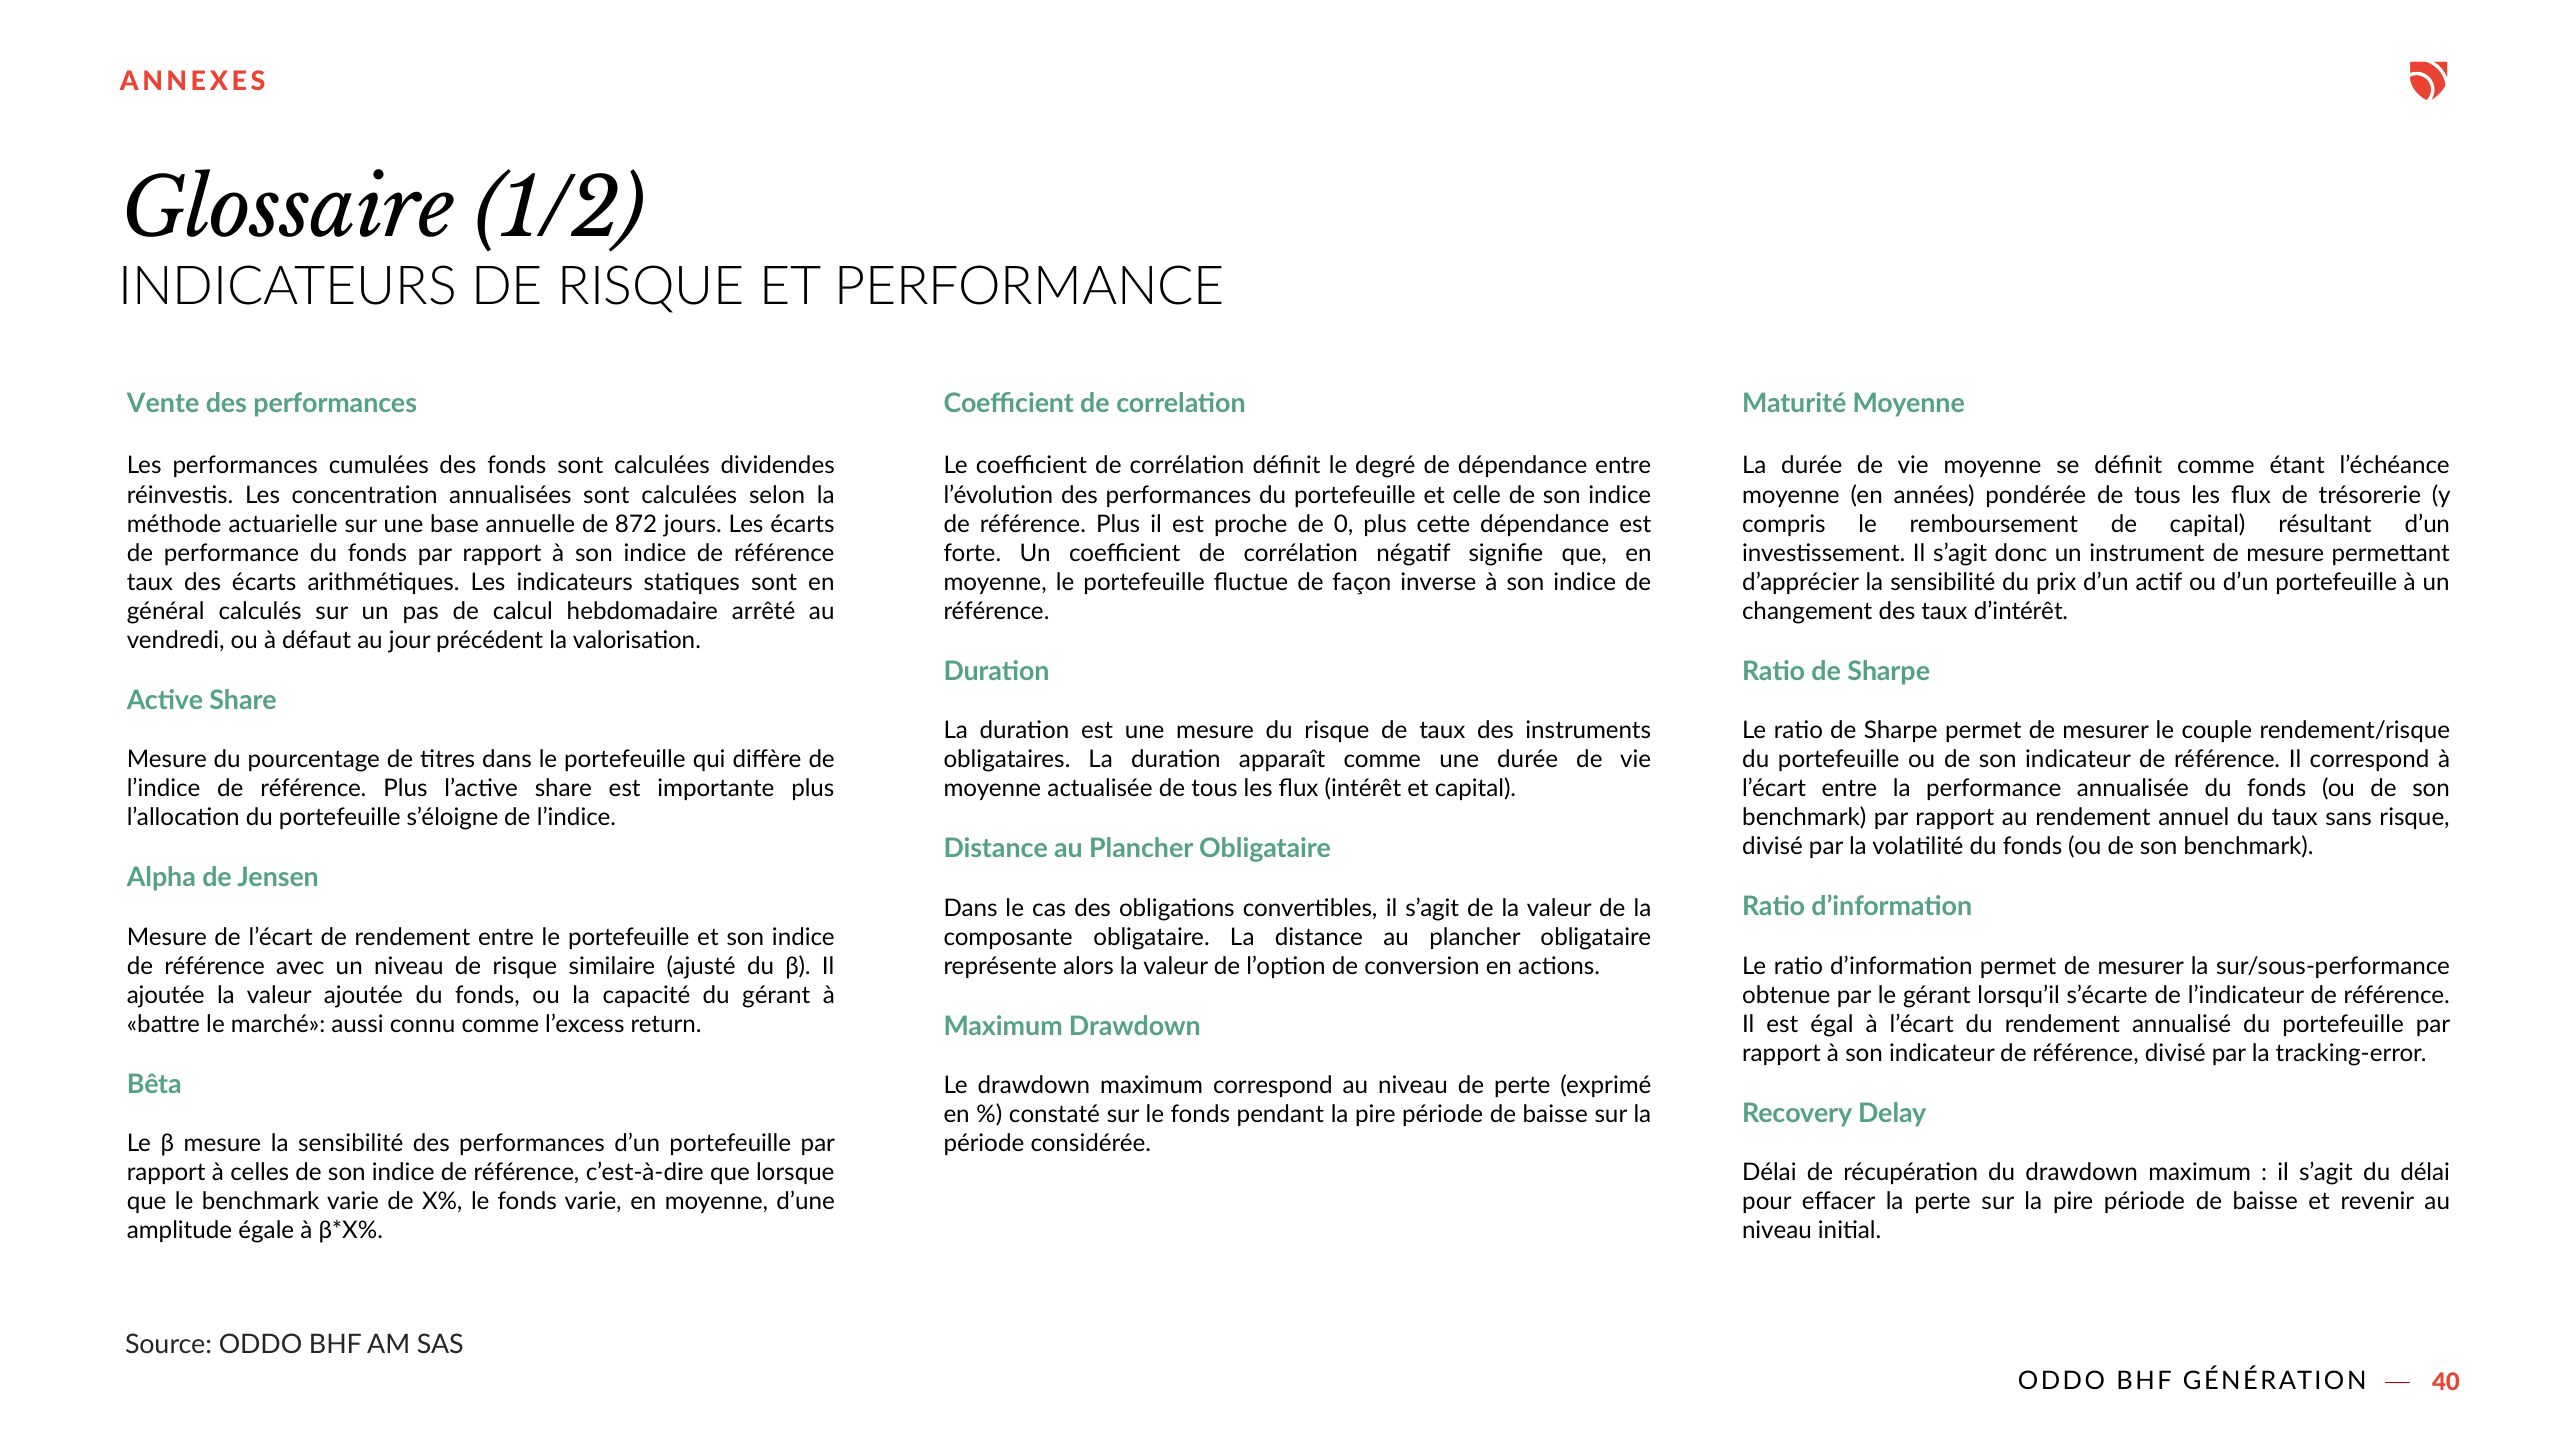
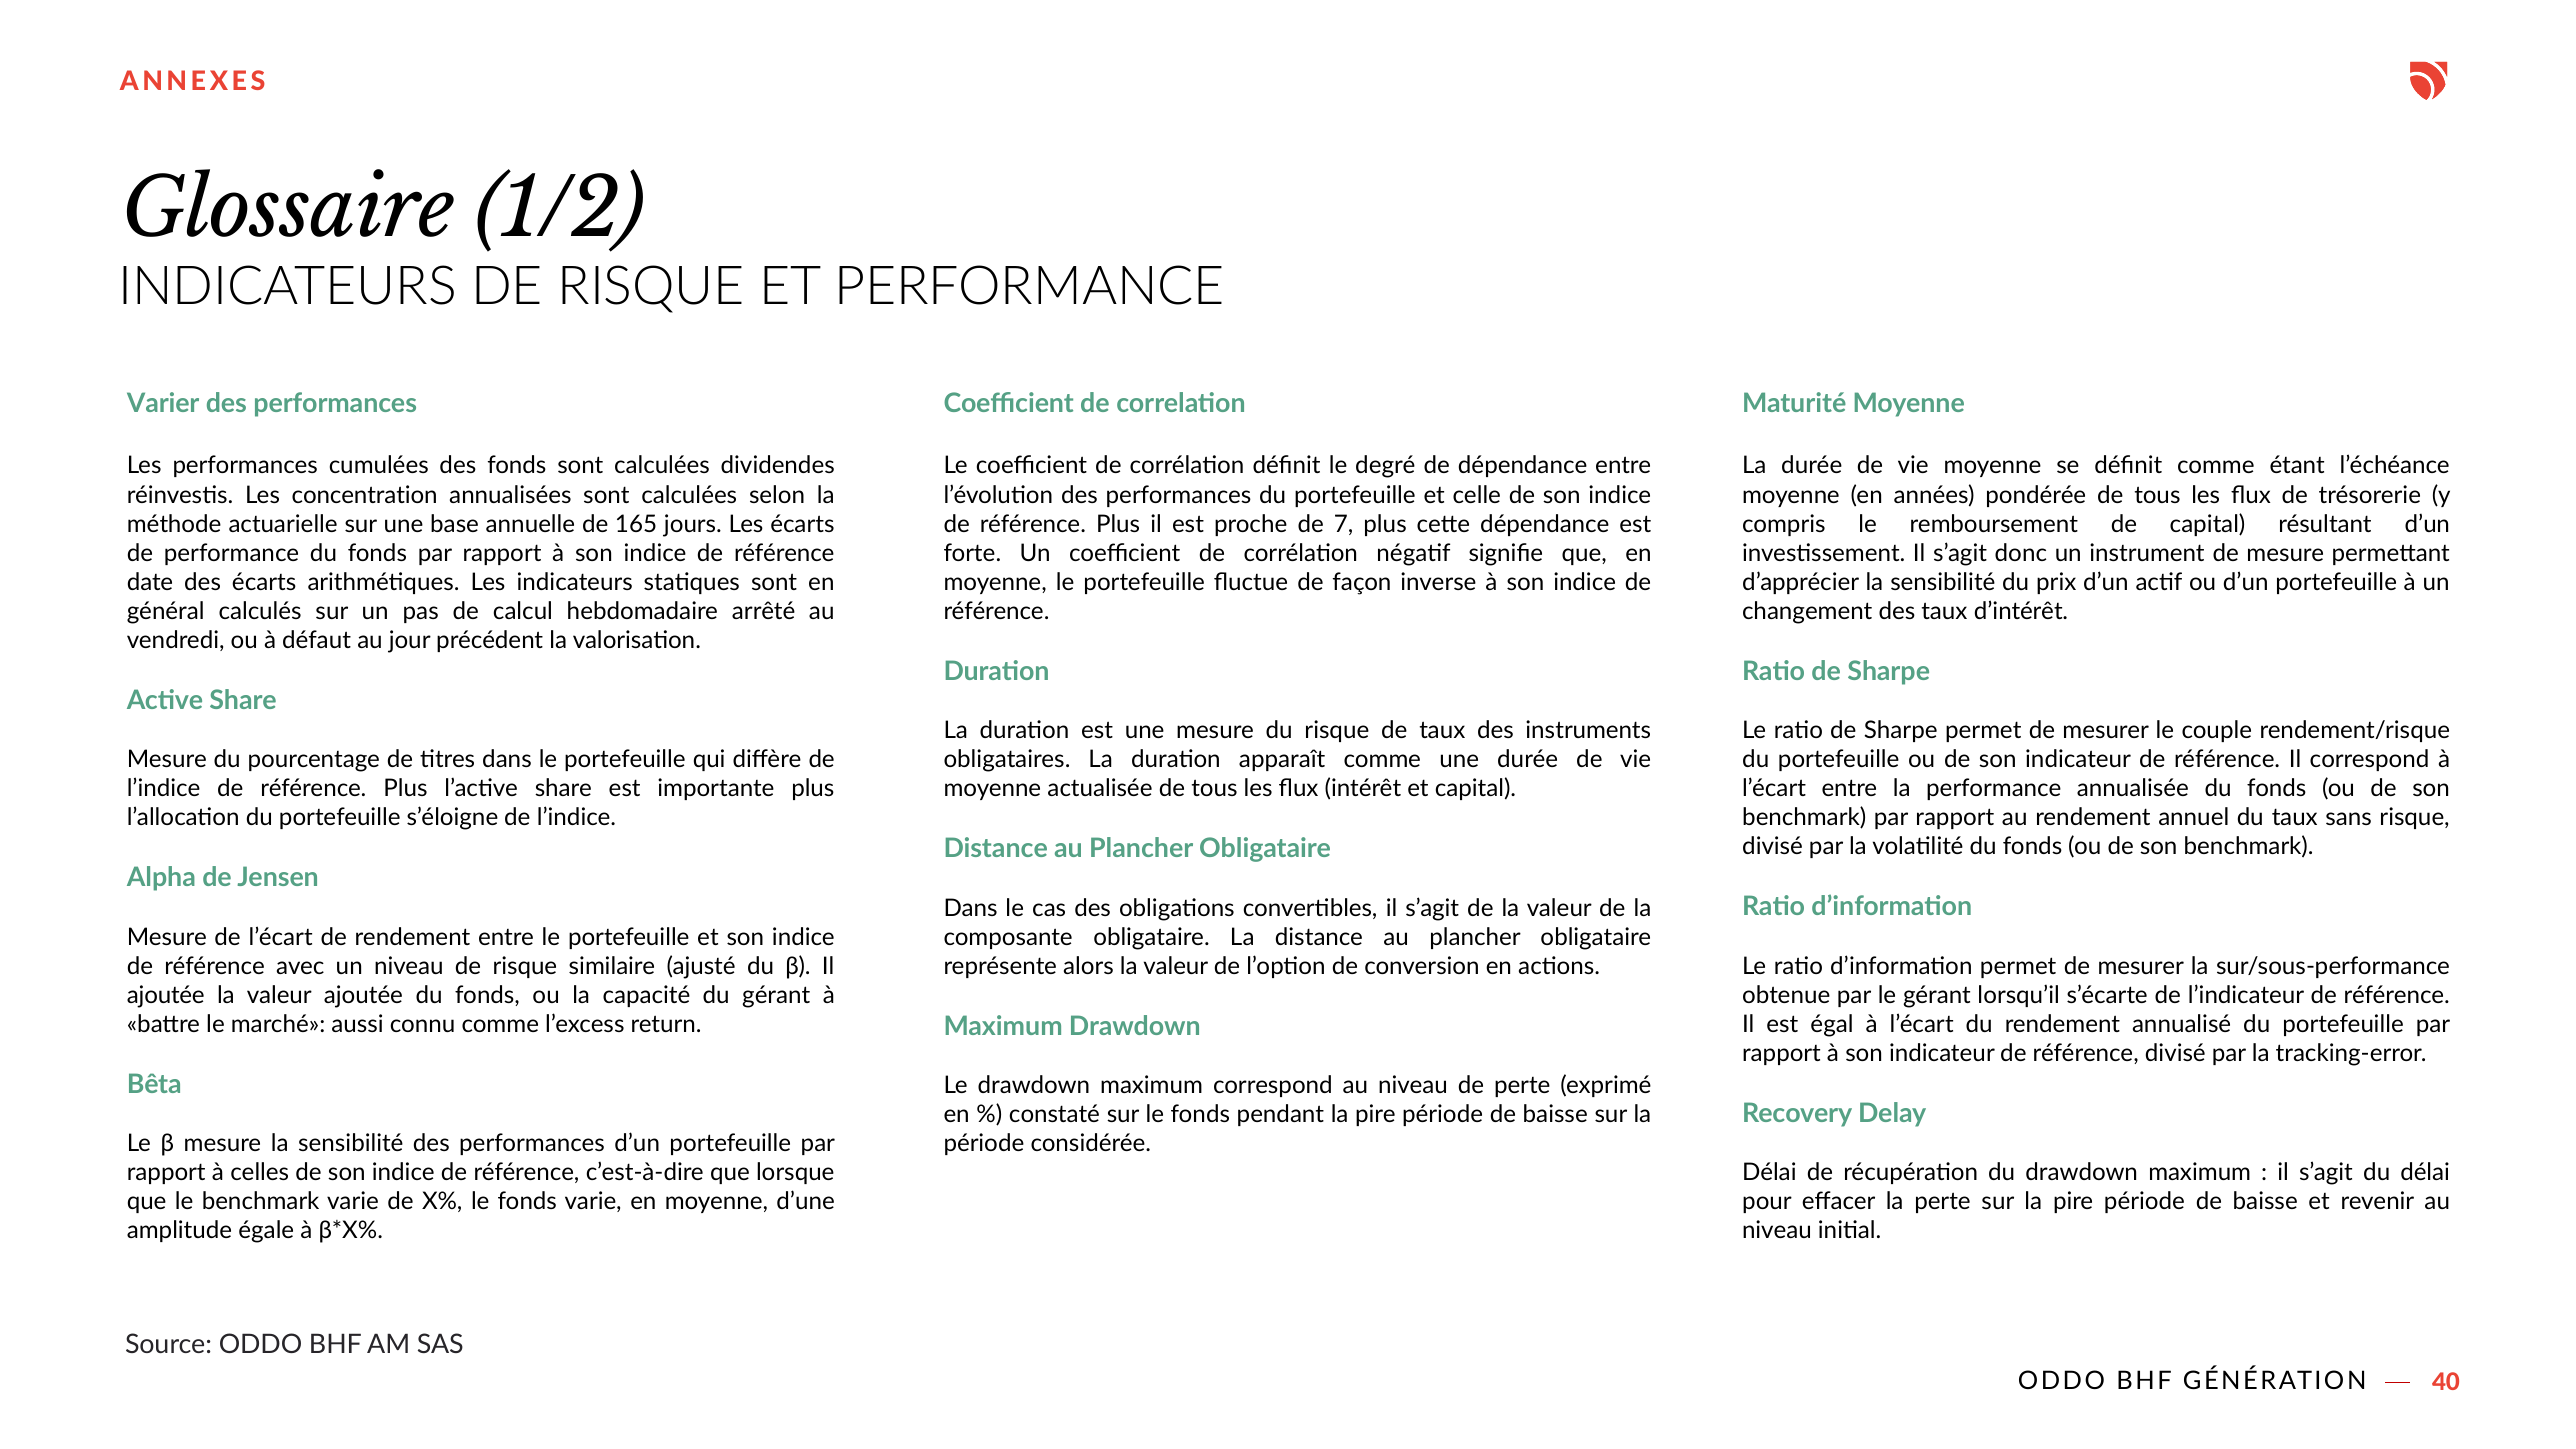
Vente: Vente -> Varier
872: 872 -> 165
0: 0 -> 7
taux at (150, 582): taux -> date
